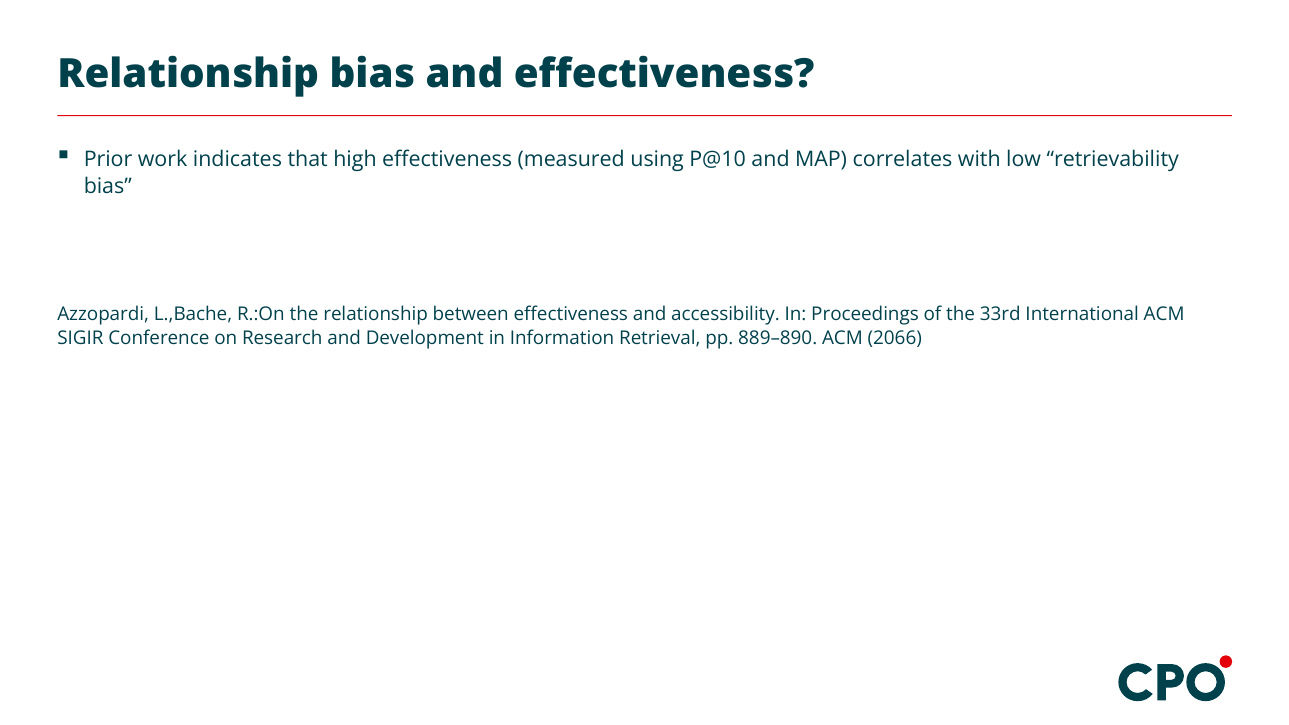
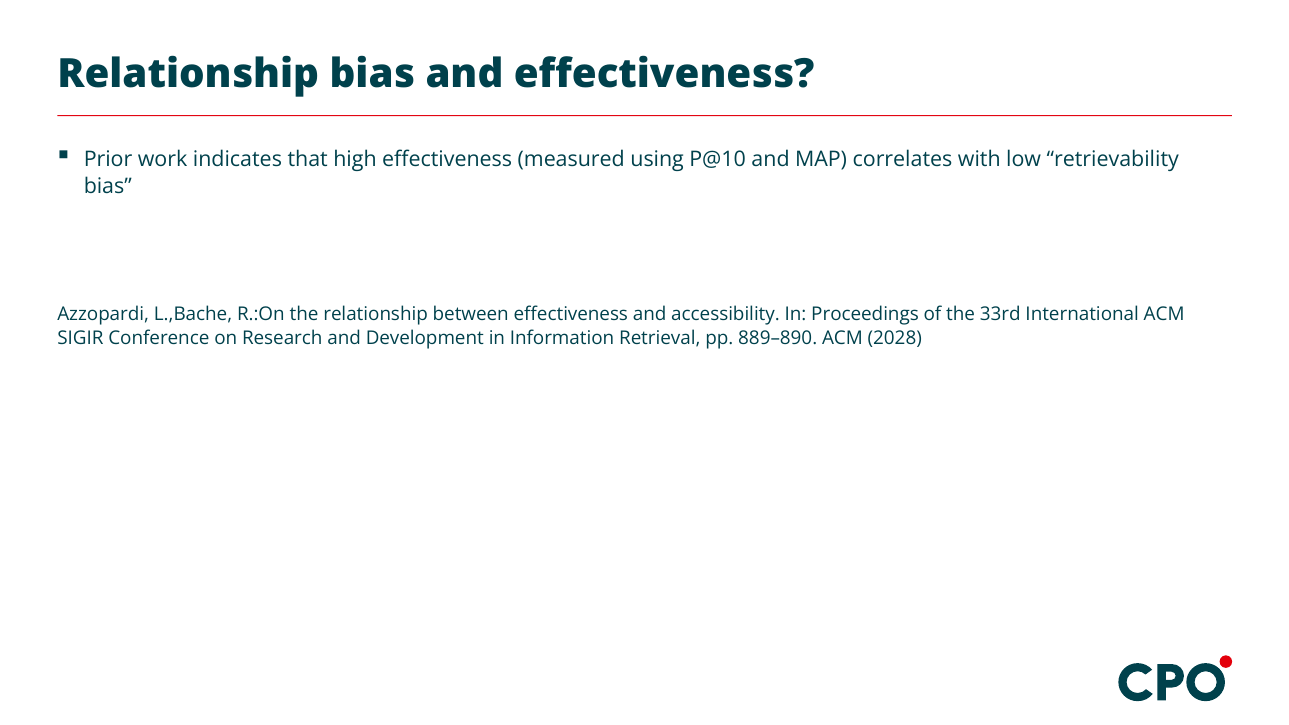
2066: 2066 -> 2028
